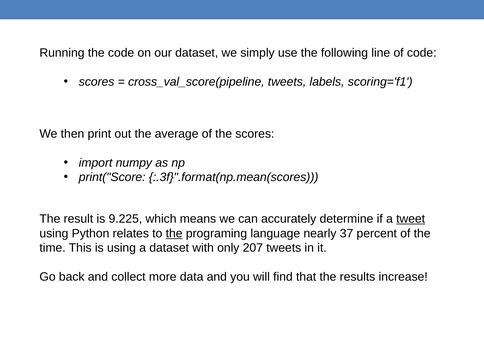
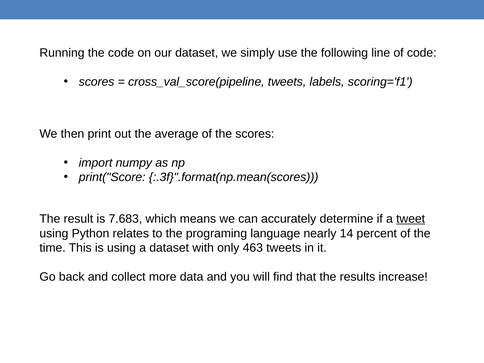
9.225: 9.225 -> 7.683
the at (174, 233) underline: present -> none
37: 37 -> 14
207: 207 -> 463
